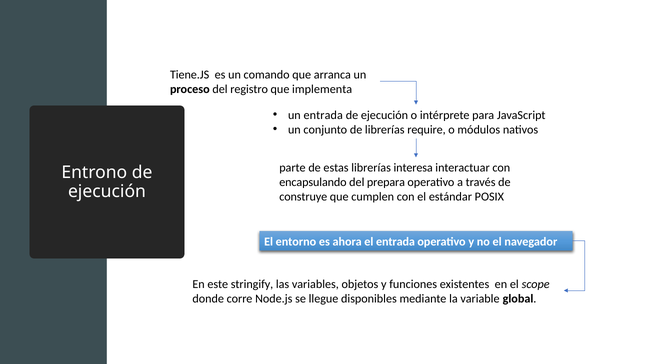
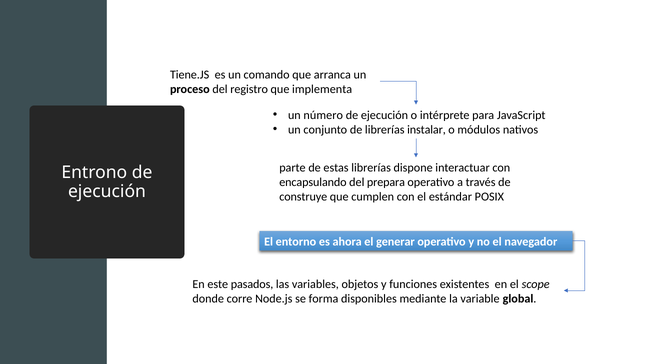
un entrada: entrada -> número
require: require -> instalar
interesa: interesa -> dispone
el entrada: entrada -> generar
stringify: stringify -> pasados
llegue: llegue -> forma
